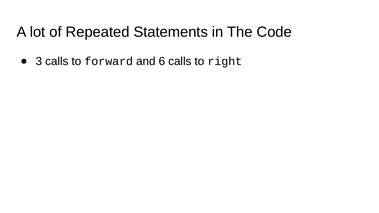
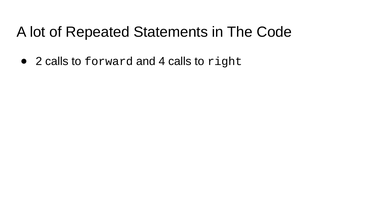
3: 3 -> 2
6: 6 -> 4
